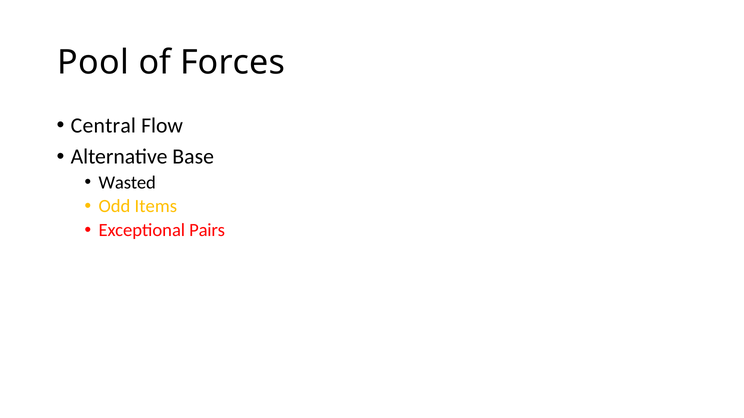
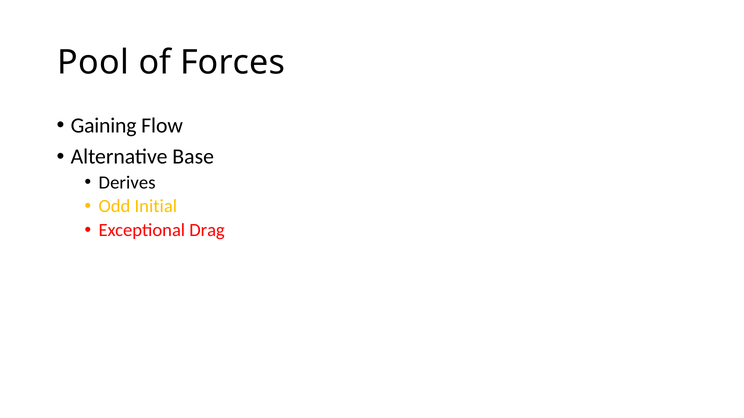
Central: Central -> Gaining
Wasted: Wasted -> Derives
Items: Items -> Initial
Pairs: Pairs -> Drag
